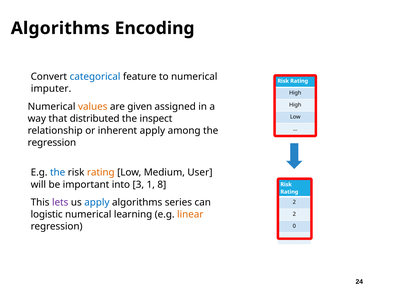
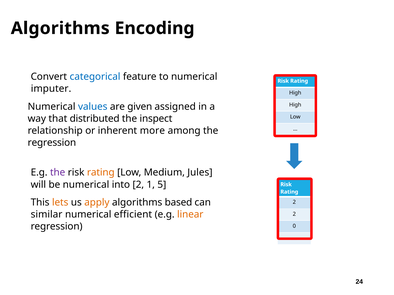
values colour: orange -> blue
inherent apply: apply -> more
the at (58, 173) colour: blue -> purple
User: User -> Jules
be important: important -> numerical
into 3: 3 -> 2
8: 8 -> 5
lets colour: purple -> orange
apply at (97, 203) colour: blue -> orange
series: series -> based
logistic: logistic -> similar
learning: learning -> efficient
